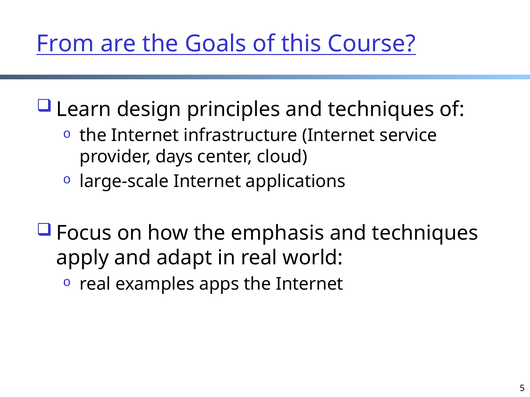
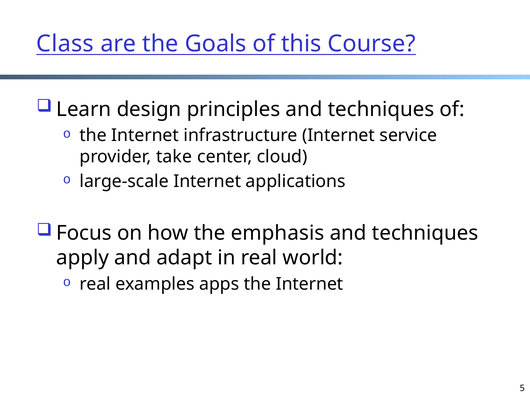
From: From -> Class
days: days -> take
